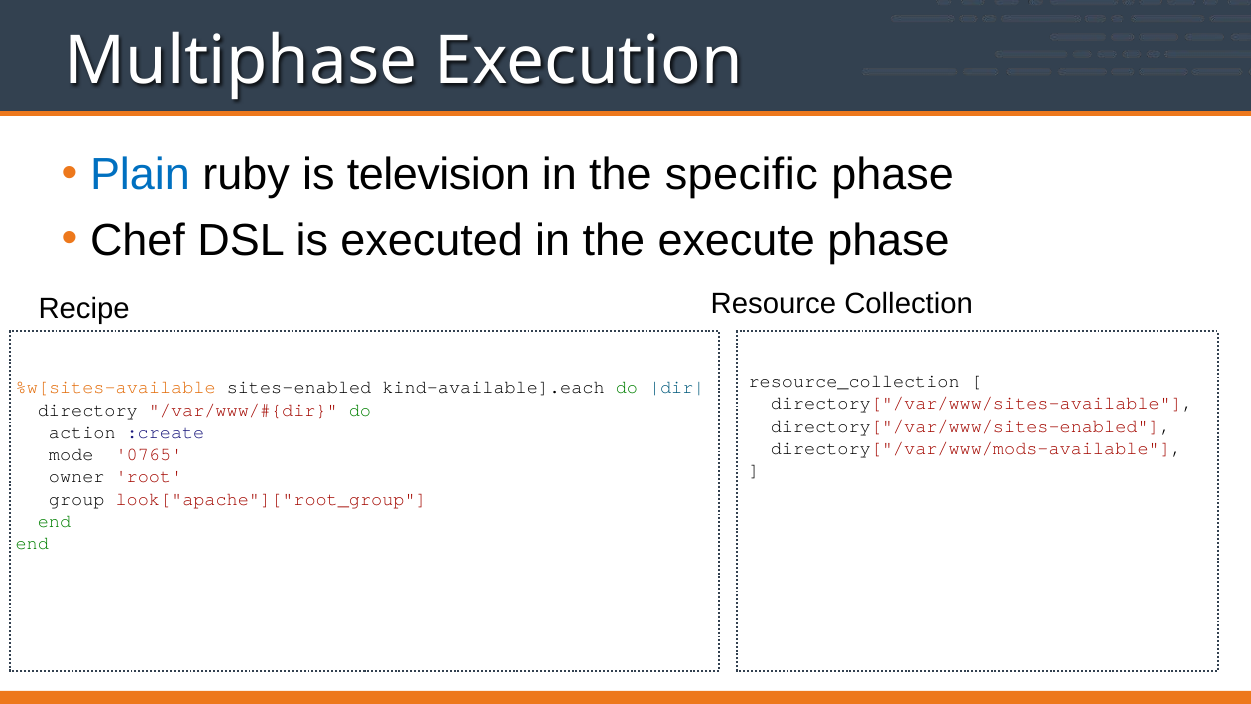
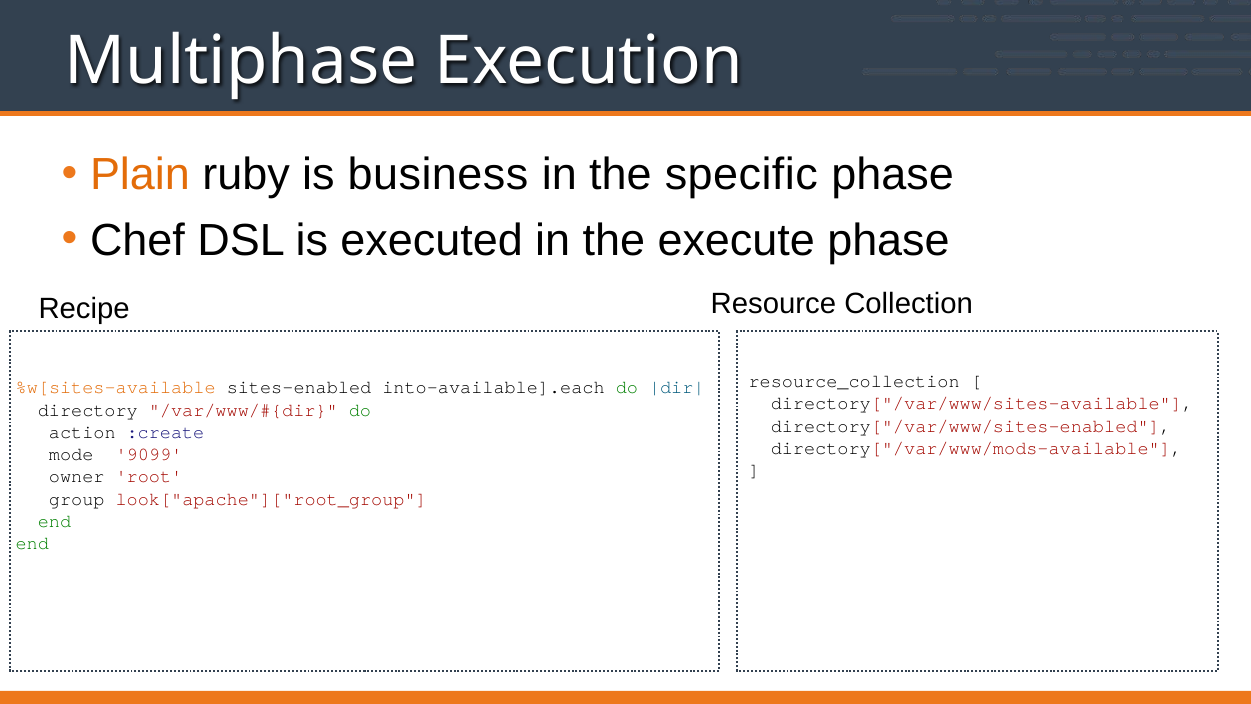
Plain colour: blue -> orange
television: television -> business
kind-available].each: kind-available].each -> into-available].each
0765: 0765 -> 9099
